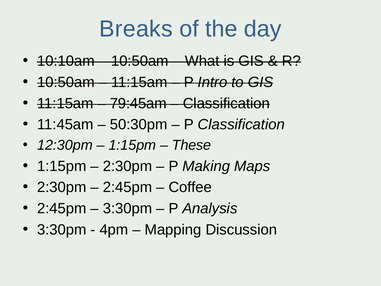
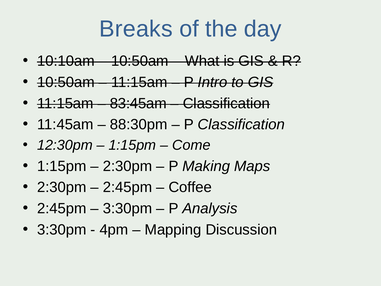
79:45am: 79:45am -> 83:45am
50:30pm: 50:30pm -> 88:30pm
These: These -> Come
